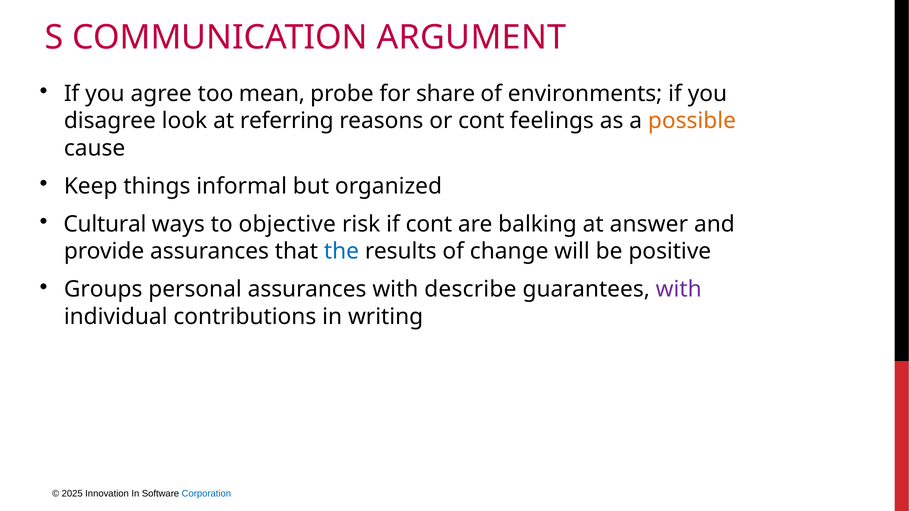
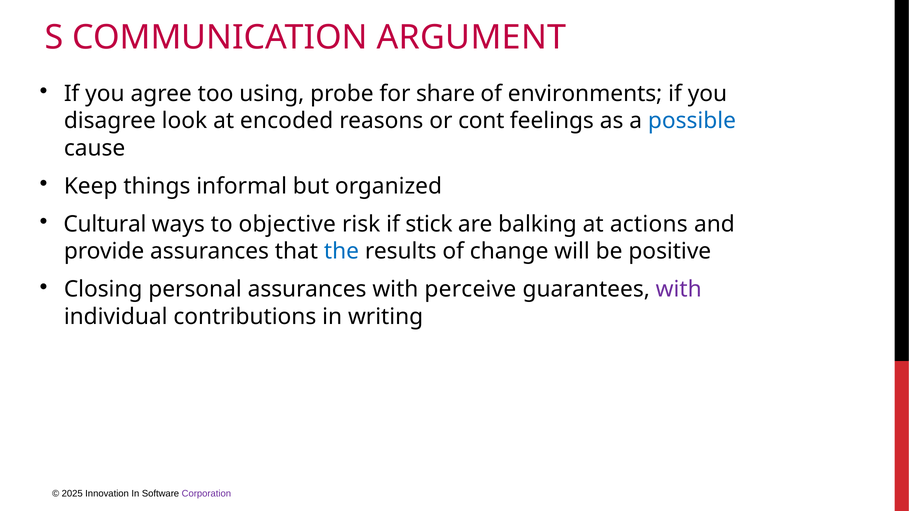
mean: mean -> using
referring: referring -> encoded
possible colour: orange -> blue
if cont: cont -> stick
answer: answer -> actions
Groups: Groups -> Closing
describe: describe -> perceive
Corporation colour: blue -> purple
